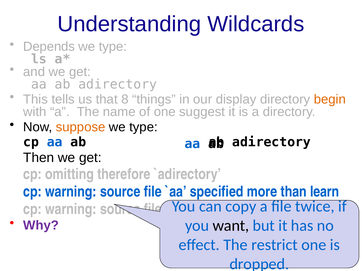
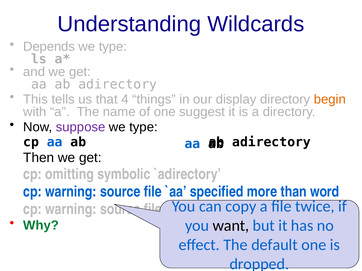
8: 8 -> 4
suppose colour: orange -> purple
therefore: therefore -> symbolic
learn: learn -> word
Why colour: purple -> green
restrict: restrict -> default
